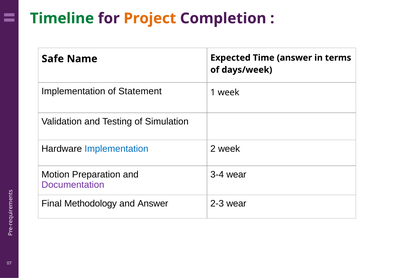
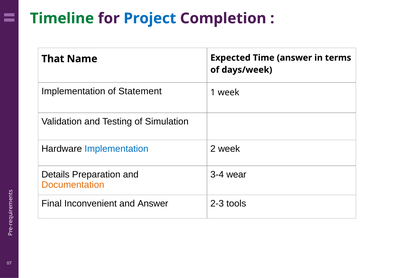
Project colour: orange -> blue
Safe: Safe -> That
Motion: Motion -> Details
Documentation colour: purple -> orange
Methodology: Methodology -> Inconvenient
2-3 wear: wear -> tools
